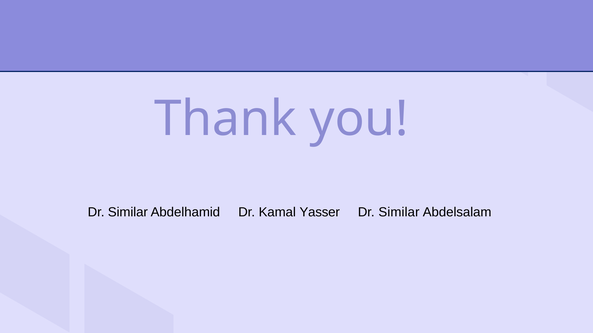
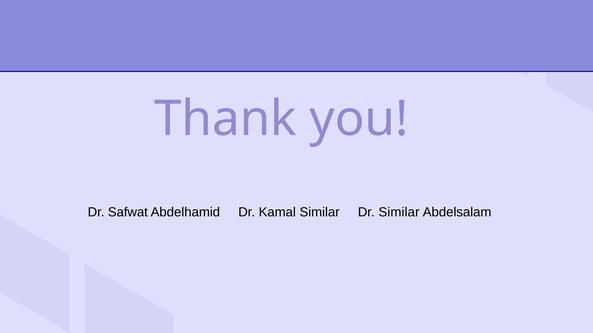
Similar at (128, 212): Similar -> Safwat
Kamal Yasser: Yasser -> Similar
